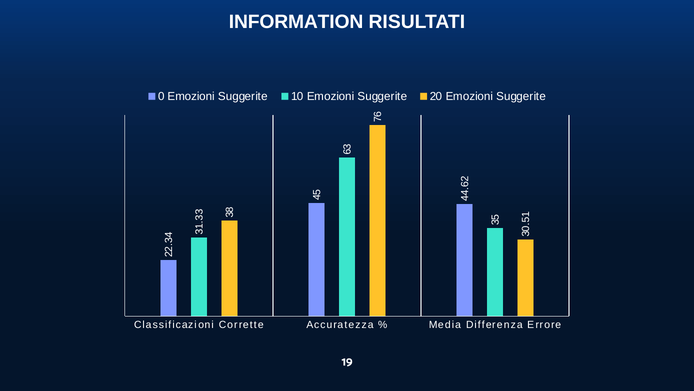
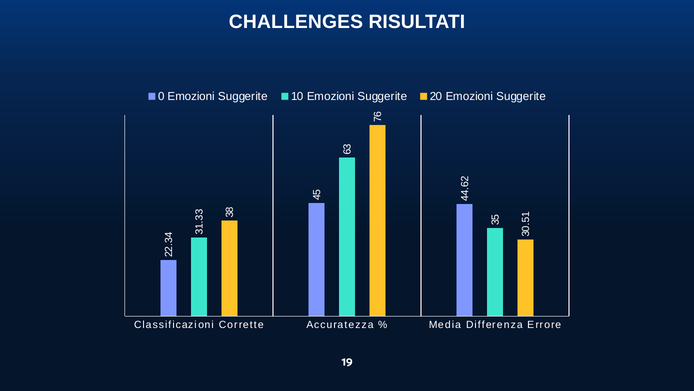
INFORMATION: INFORMATION -> CHALLENGES
